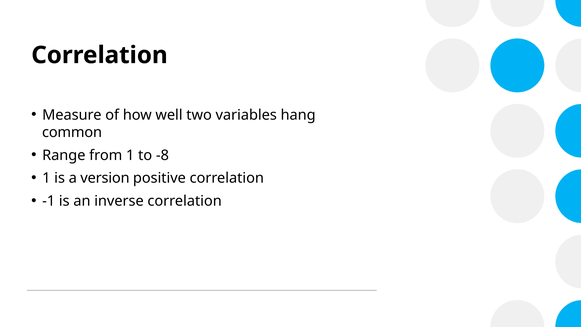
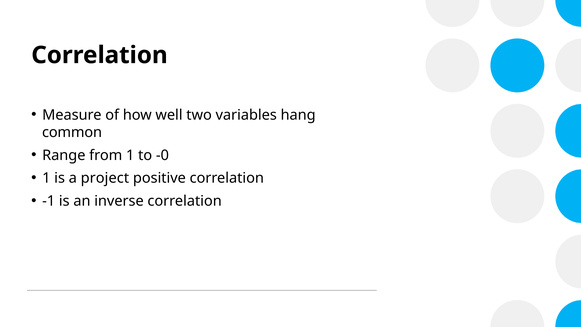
-8: -8 -> -0
version: version -> project
